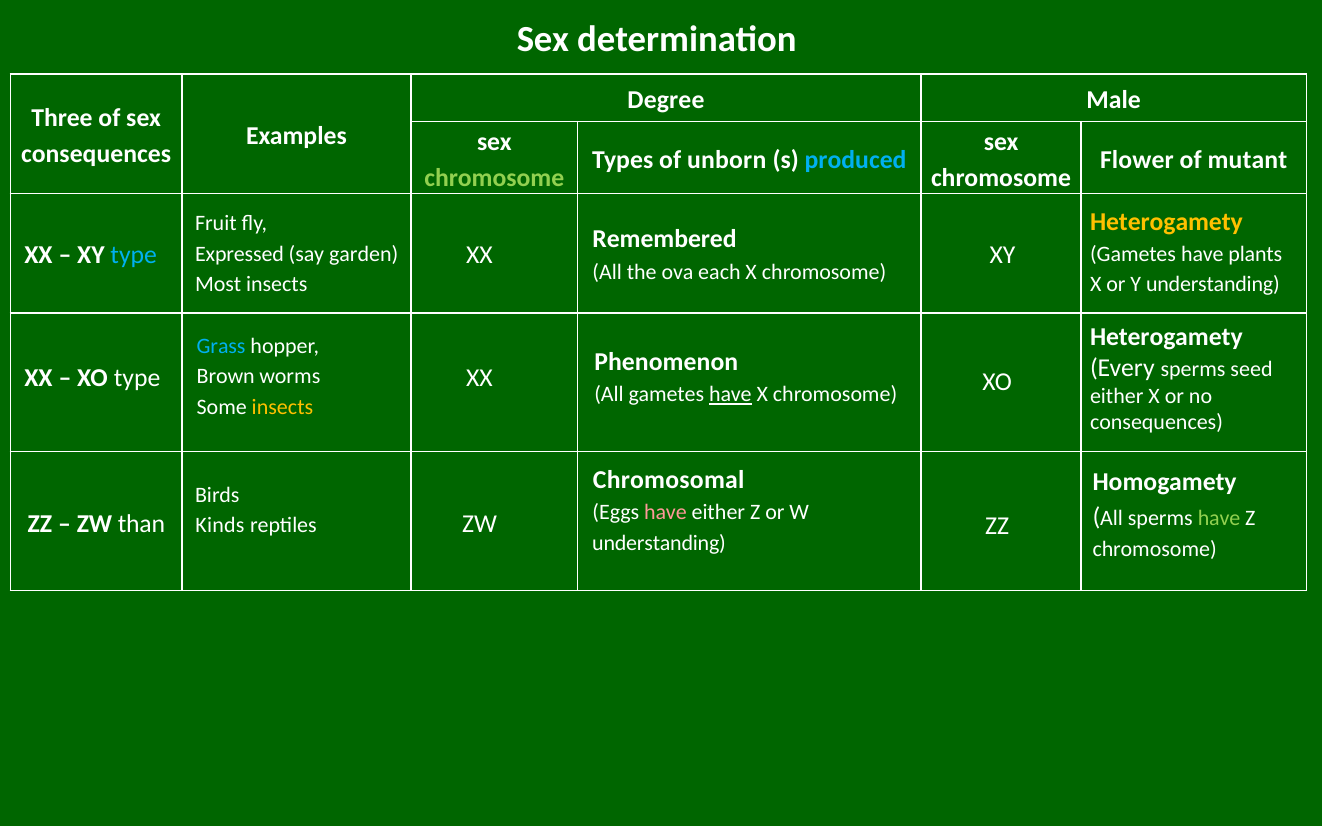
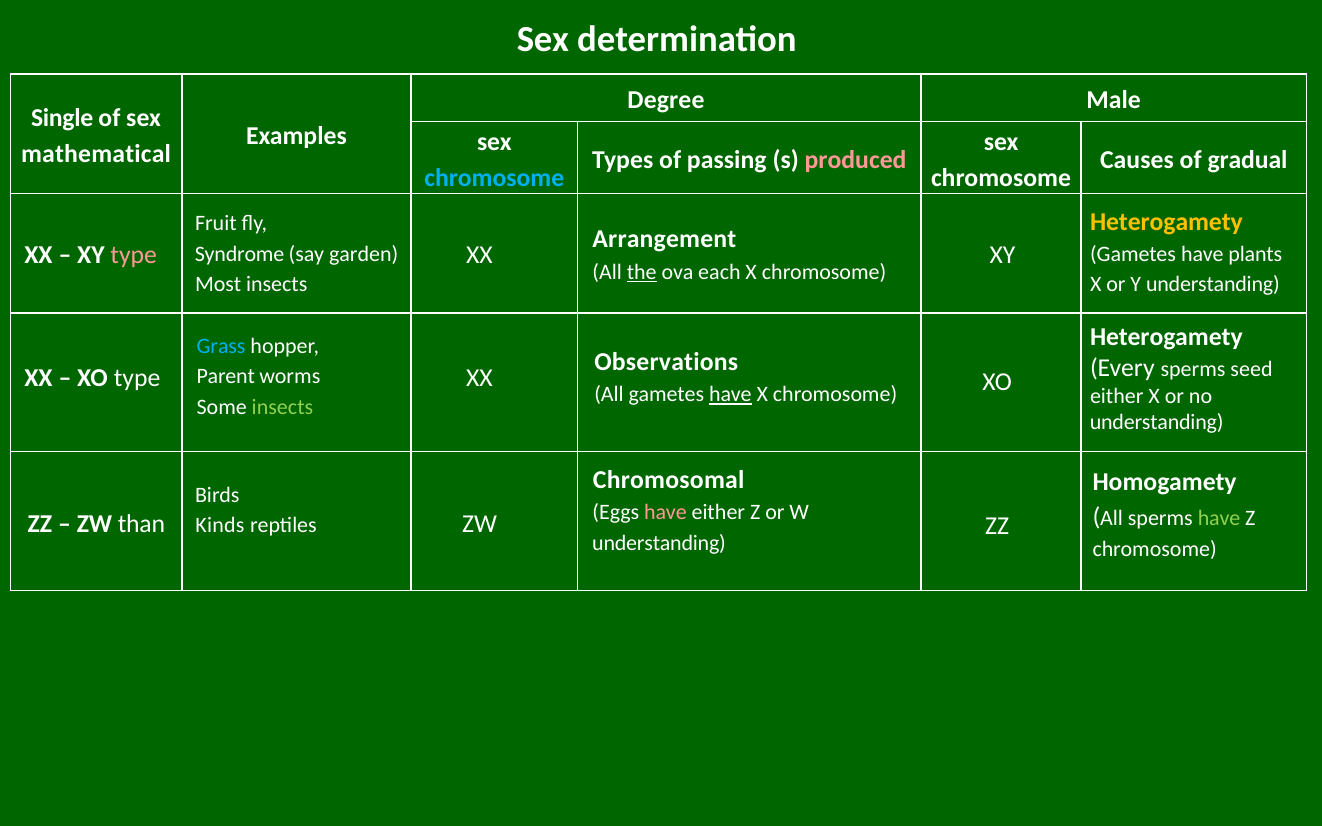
Three: Three -> Single
consequences at (96, 154): consequences -> mathematical
unborn: unborn -> passing
produced colour: light blue -> pink
Flower: Flower -> Causes
mutant: mutant -> gradual
chromosome at (494, 178) colour: light green -> light blue
Remembered: Remembered -> Arrangement
type at (134, 255) colour: light blue -> pink
Expressed: Expressed -> Syndrome
the underline: none -> present
Phenomenon: Phenomenon -> Observations
Brown: Brown -> Parent
insects at (282, 407) colour: yellow -> light green
consequences at (1157, 423): consequences -> understanding
